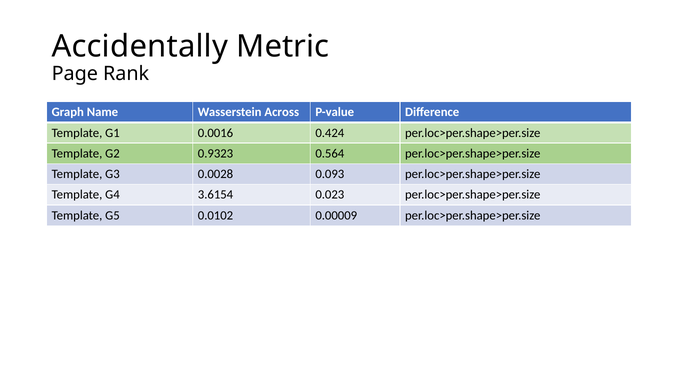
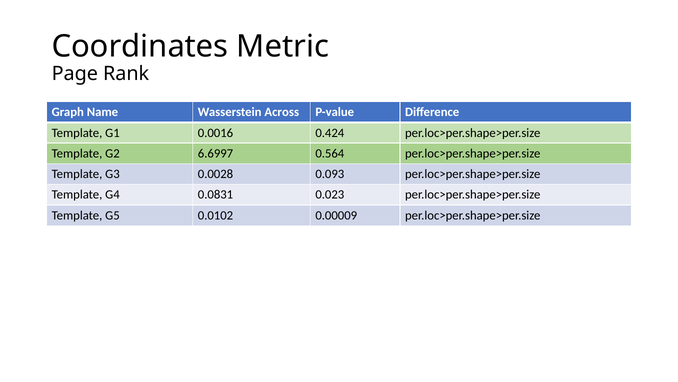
Accidentally: Accidentally -> Coordinates
0.9323: 0.9323 -> 6.6997
3.6154: 3.6154 -> 0.0831
